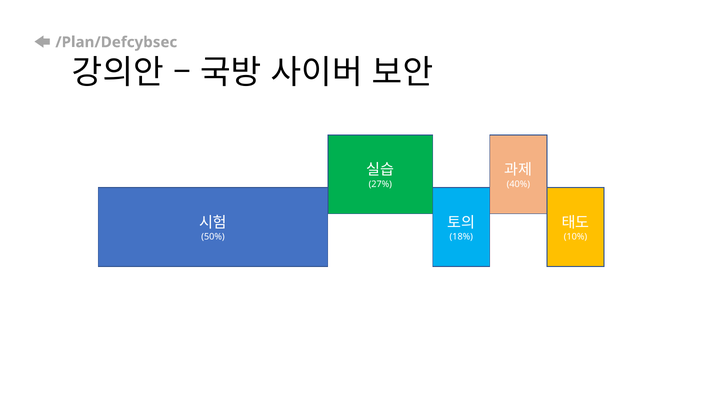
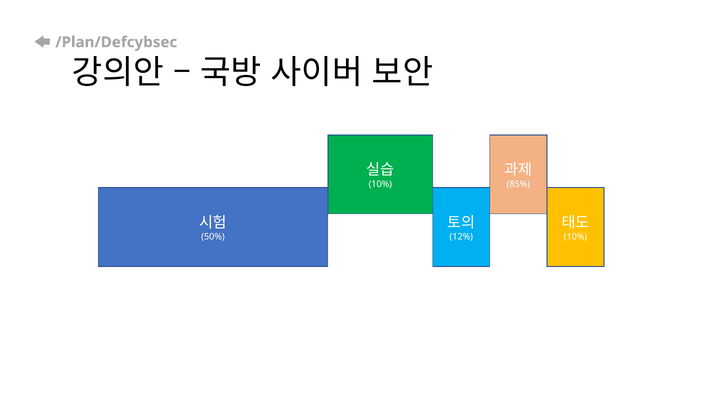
27% at (380, 184): 27% -> 10%
40%: 40% -> 85%
18%: 18% -> 12%
